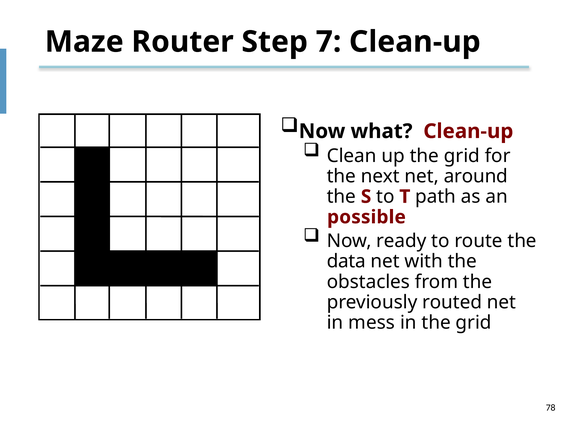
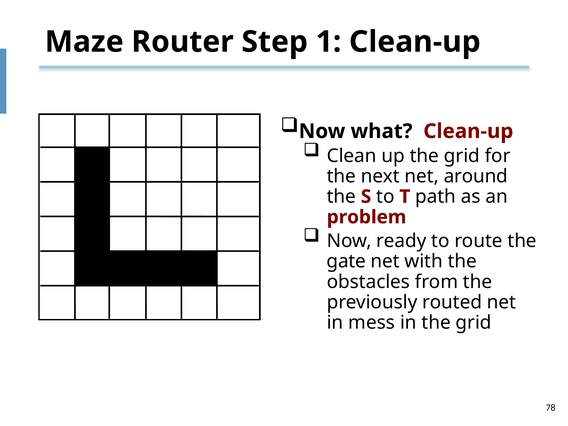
7: 7 -> 1
possible: possible -> problem
data: data -> gate
